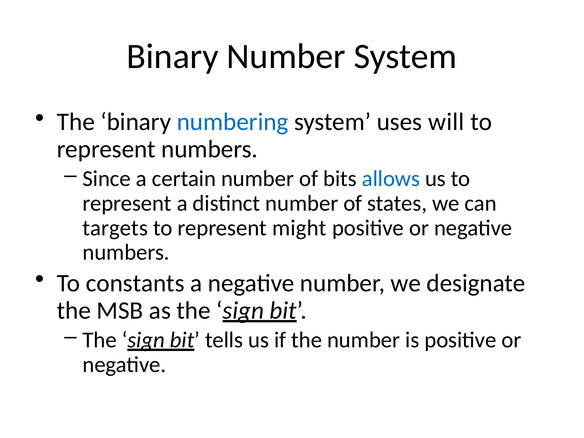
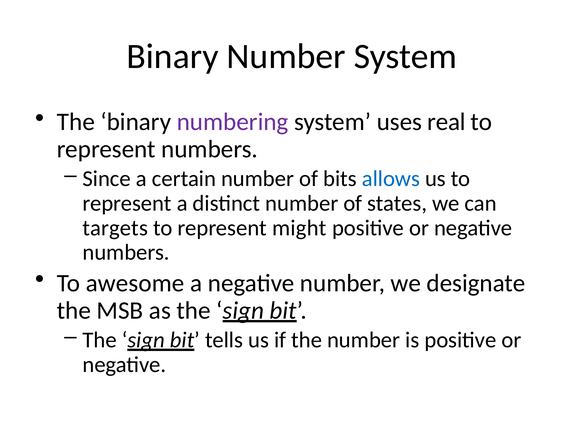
numbering colour: blue -> purple
will: will -> real
constants: constants -> awesome
